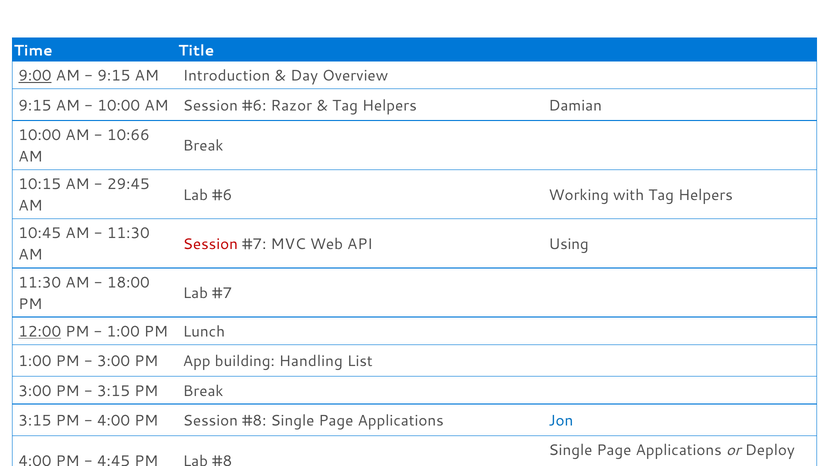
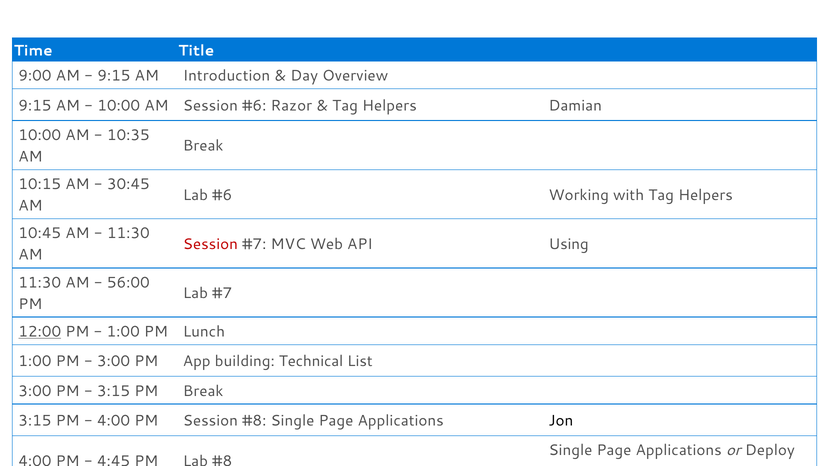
9:00 underline: present -> none
10:66: 10:66 -> 10:35
29:45: 29:45 -> 30:45
18:00: 18:00 -> 56:00
Handling: Handling -> Technical
Jon colour: blue -> black
